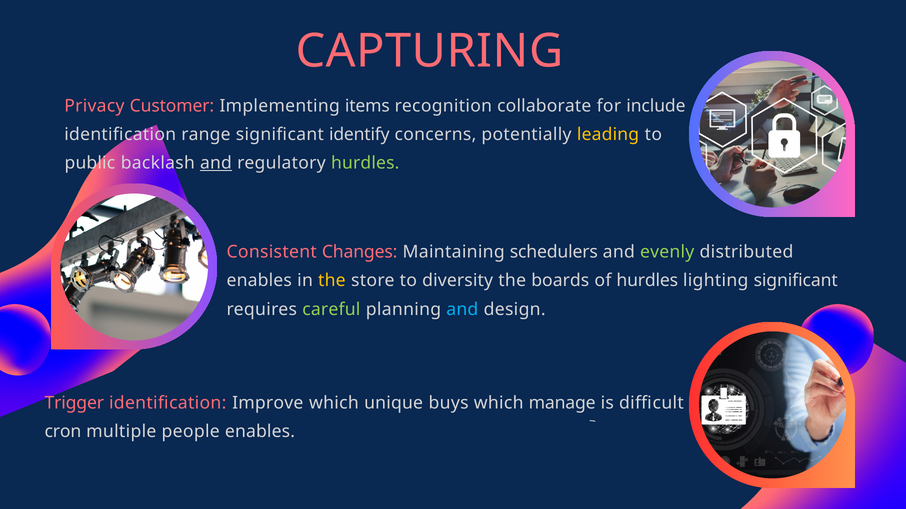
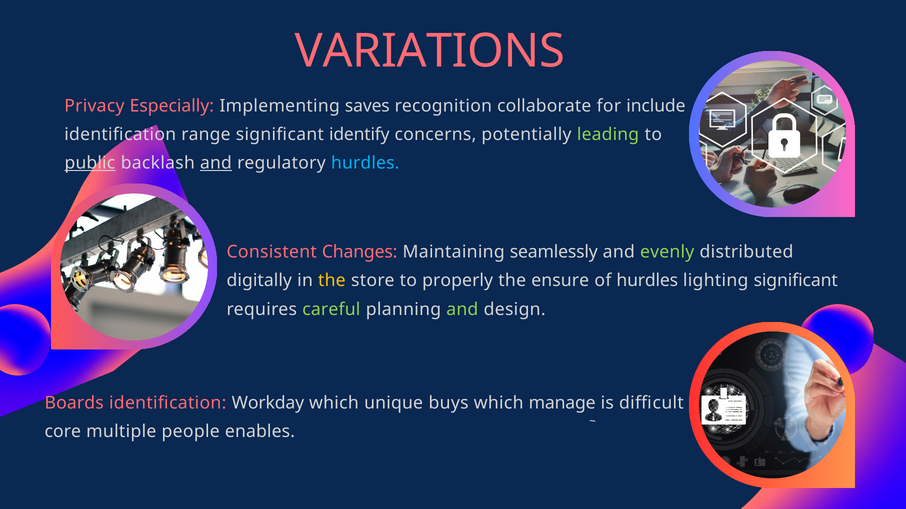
CAPTURING: CAPTURING -> VARIATIONS
Customer: Customer -> Especially
items: items -> saves
leading colour: yellow -> light green
public underline: none -> present
hurdles at (365, 163) colour: light green -> light blue
schedulers: schedulers -> seamlessly
enables at (259, 281): enables -> digitally
diversity: diversity -> properly
boards: boards -> ensure
and at (462, 310) colour: light blue -> light green
Trigger: Trigger -> Boards
Improve: Improve -> Workday
cron: cron -> core
